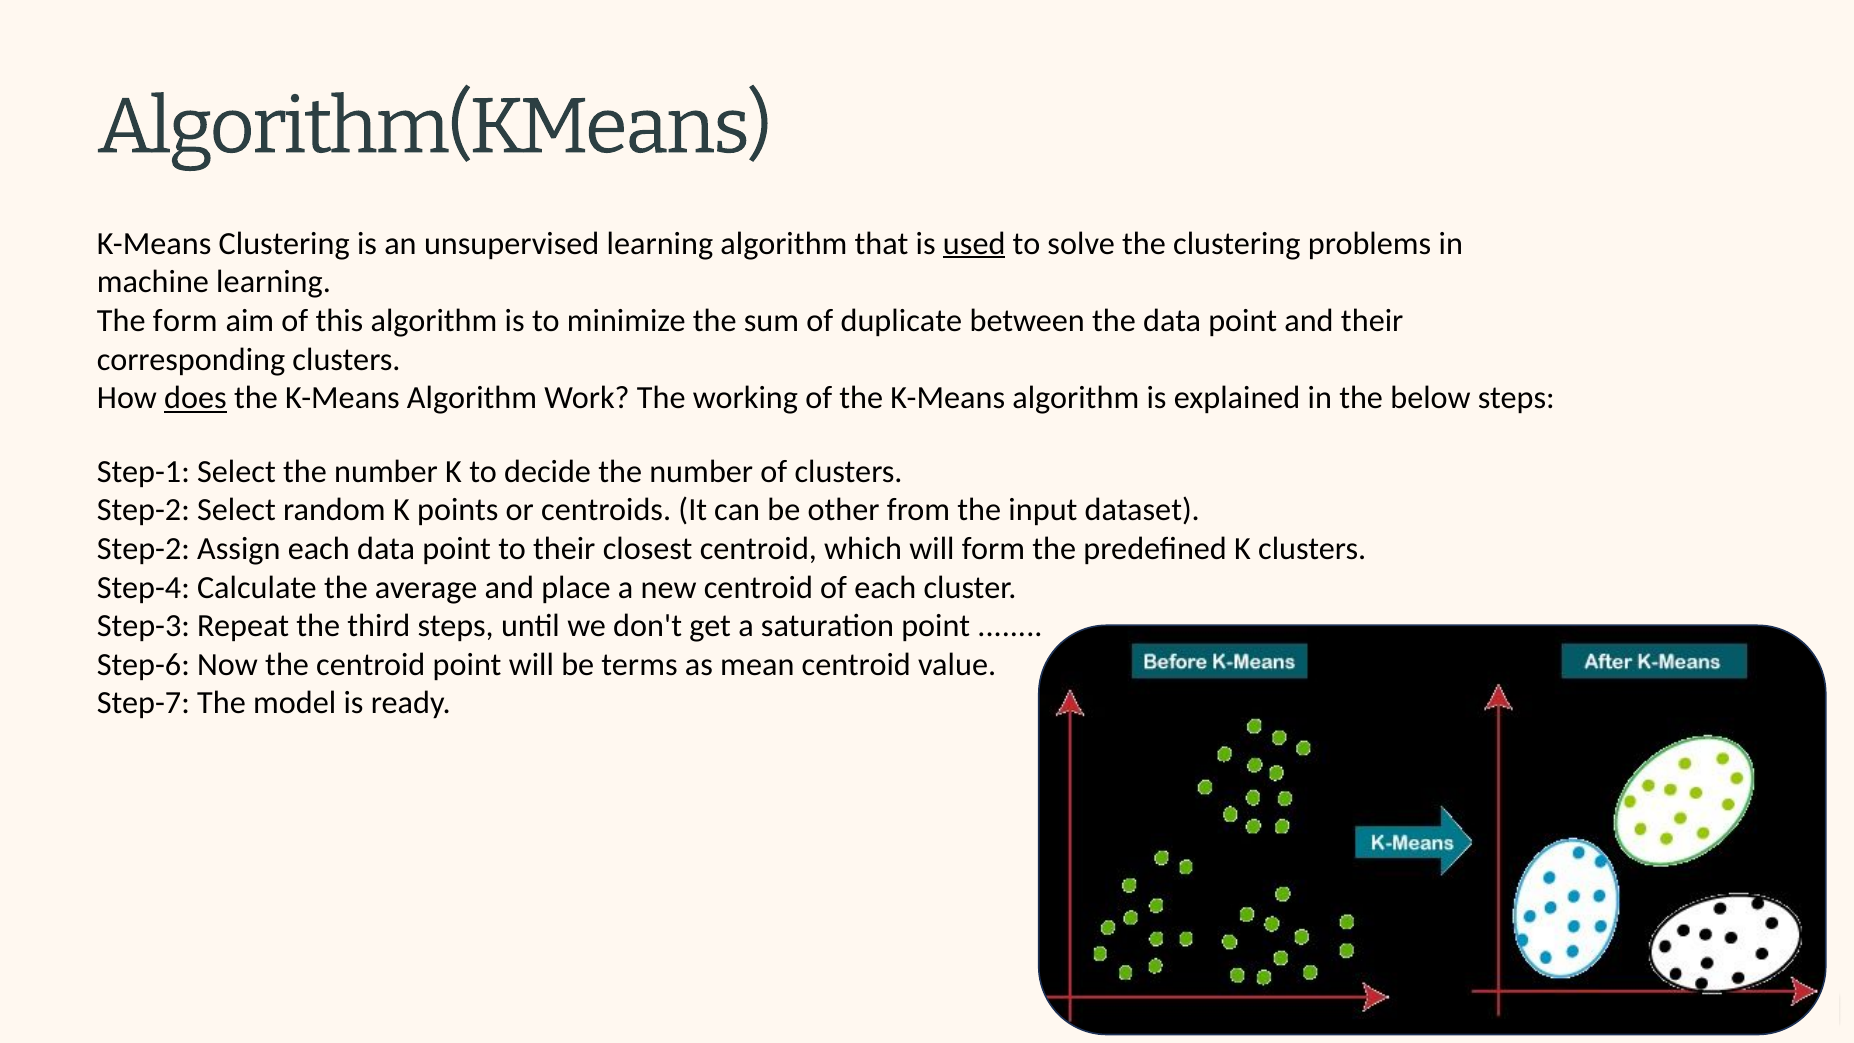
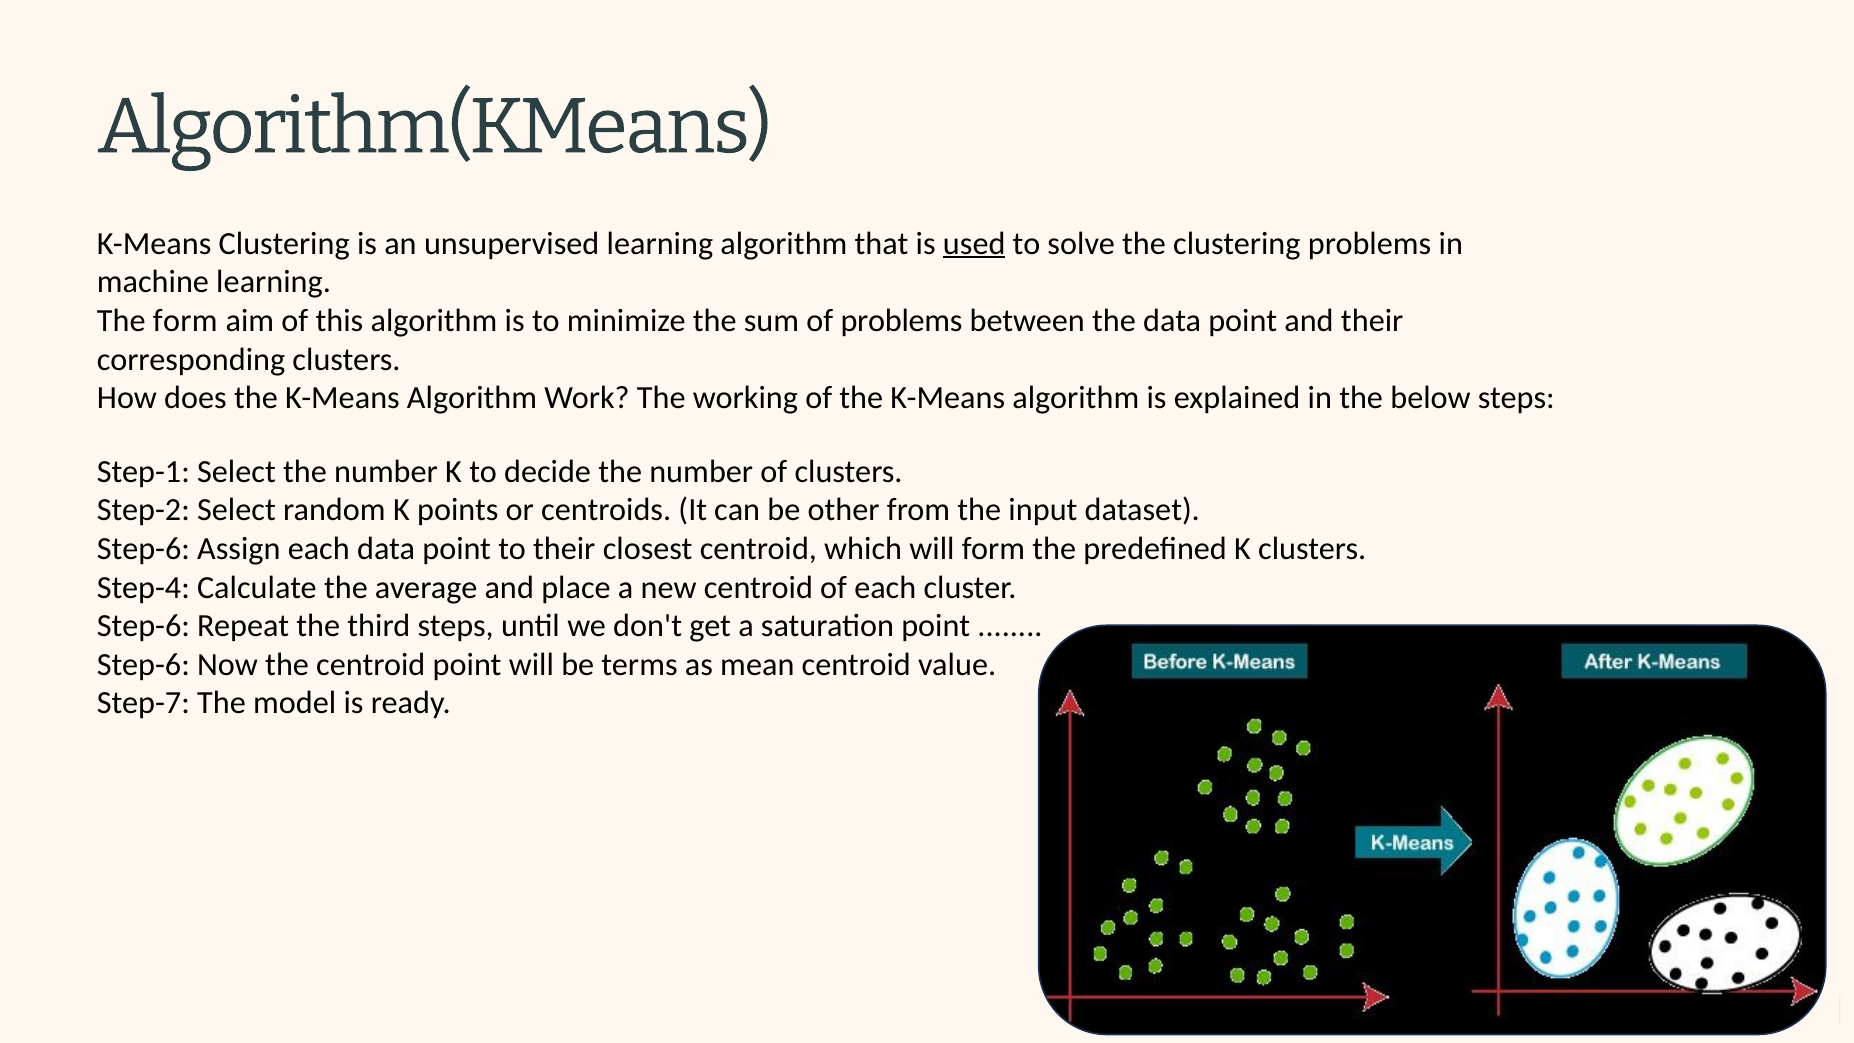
of duplicate: duplicate -> problems
does underline: present -> none
Step-2 at (143, 549): Step-2 -> Step-6
Step-3 at (143, 626): Step-3 -> Step-6
